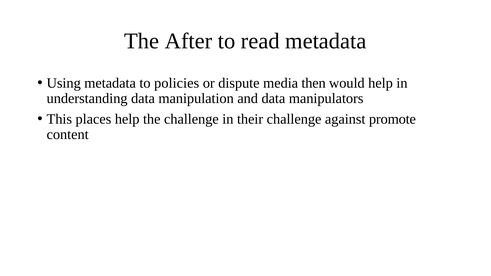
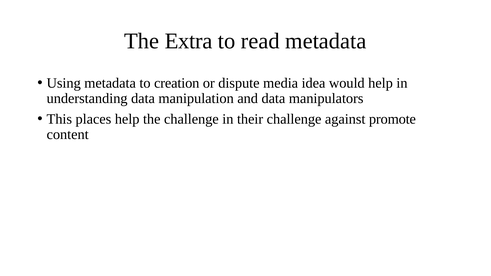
After: After -> Extra
policies: policies -> creation
then: then -> idea
